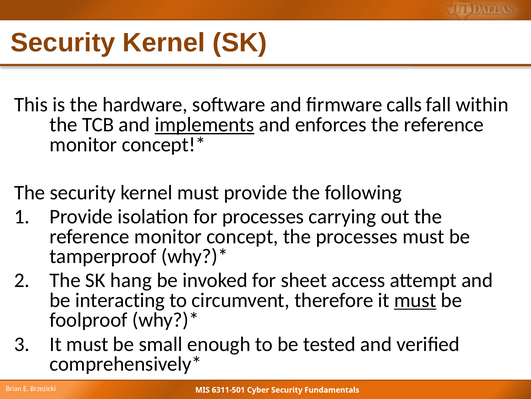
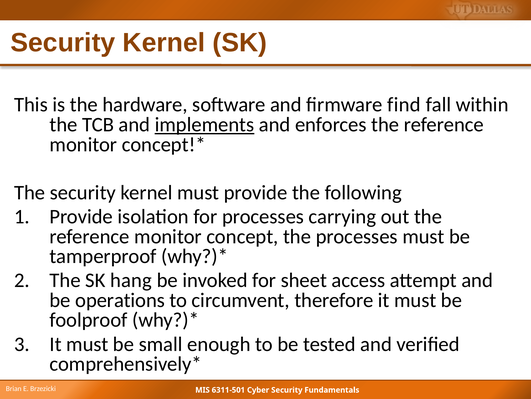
calls: calls -> find
interacting: interacting -> operations
must at (415, 300) underline: present -> none
